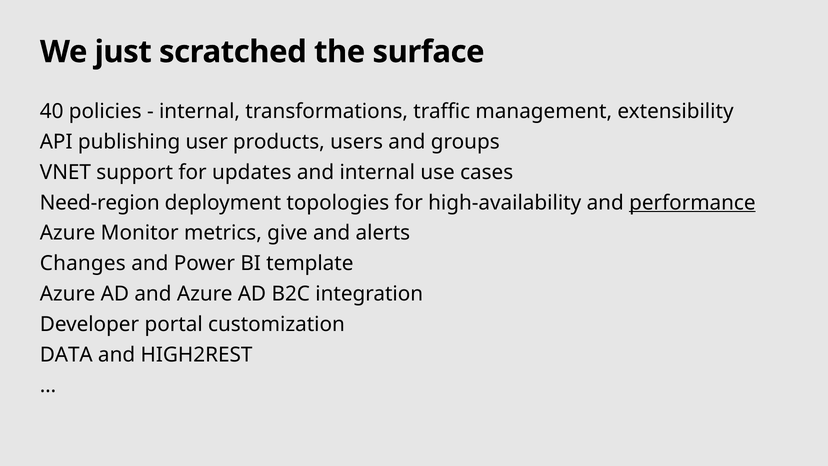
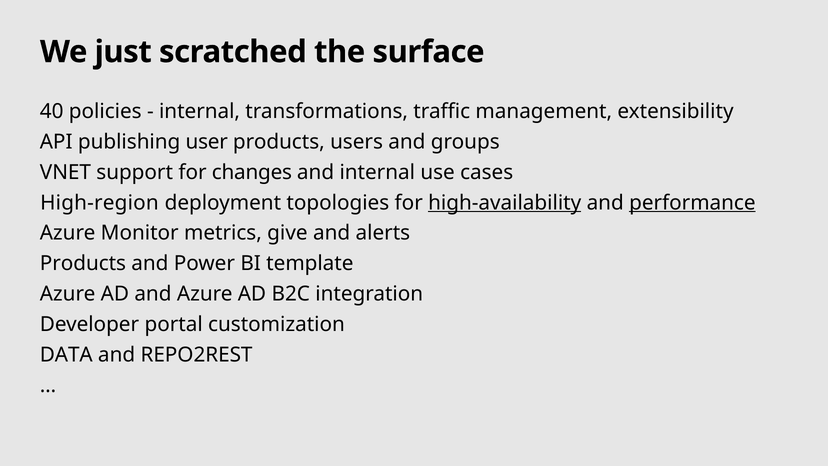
updates: updates -> changes
Need-region: Need-region -> High-region
high-availability underline: none -> present
Changes at (83, 263): Changes -> Products
HIGH2REST: HIGH2REST -> REPO2REST
